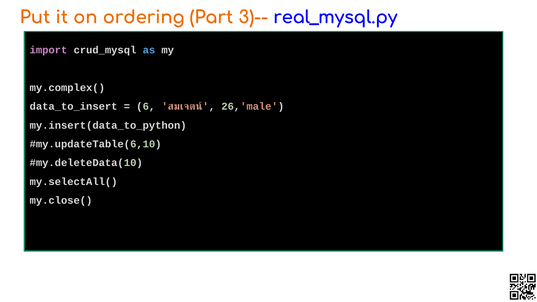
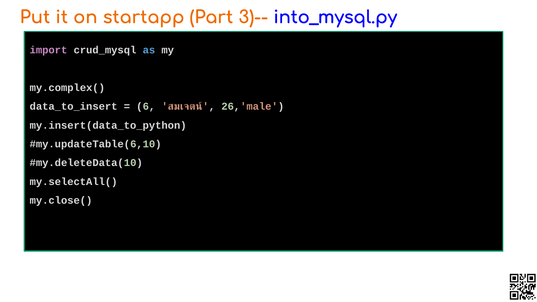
ordering: ordering -> startapp
real_mysql.py: real_mysql.py -> into_mysql.py
